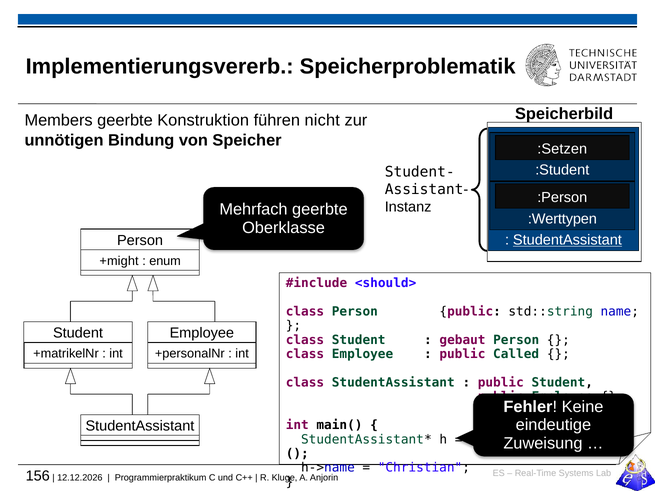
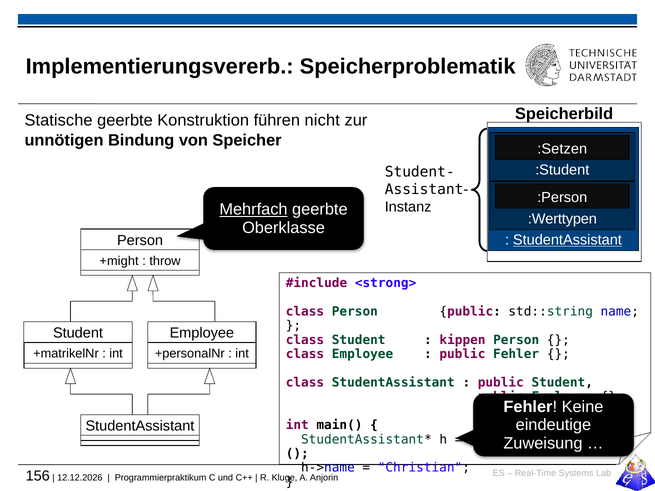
Members: Members -> Statische
Mehrfach underline: none -> present
enum: enum -> throw
<should>: <should> -> <strong>
gebaut: gebaut -> kippen
public Called: Called -> Fehler
